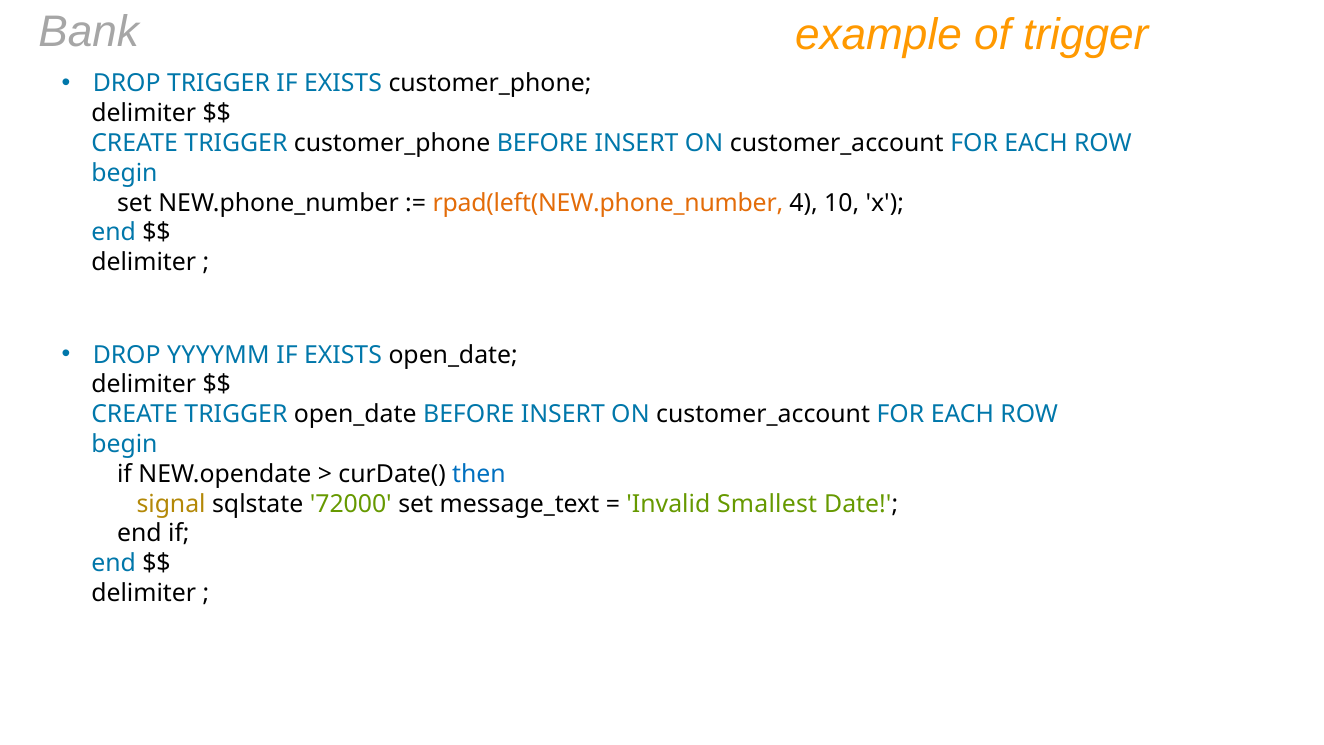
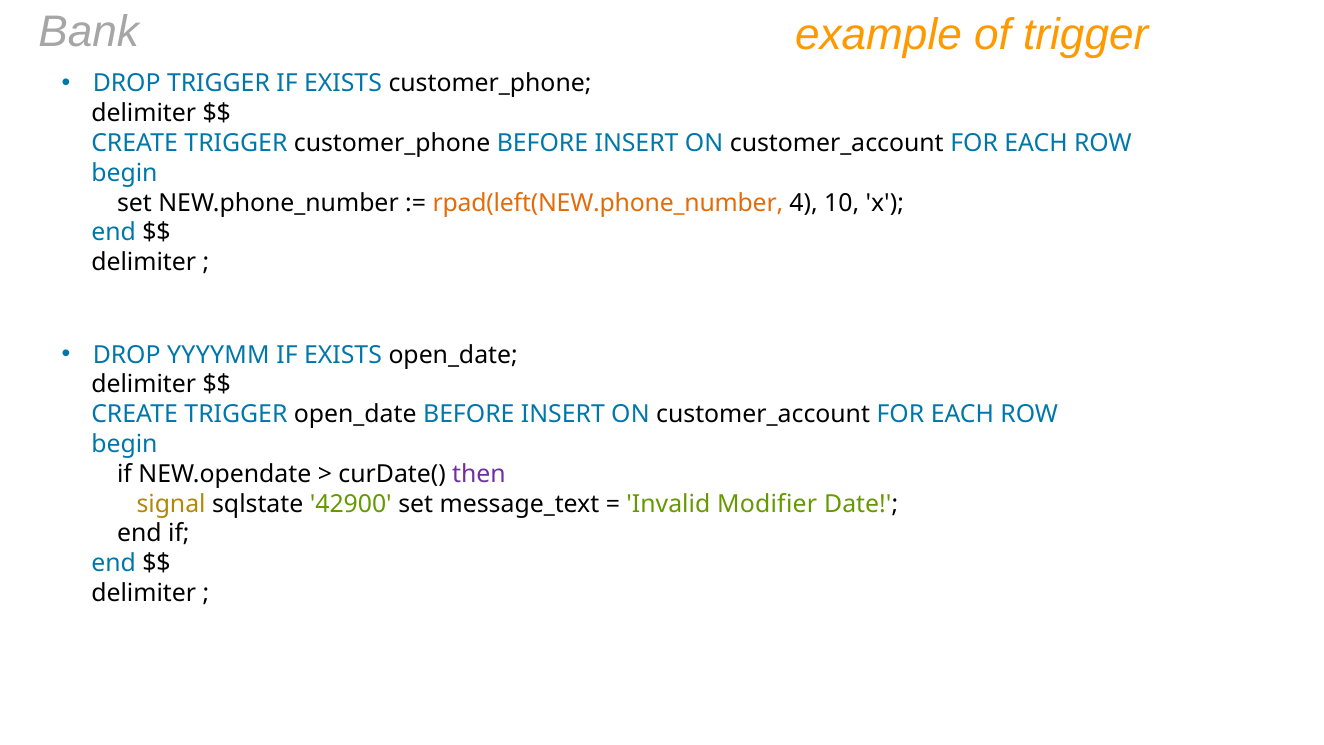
then colour: blue -> purple
72000: 72000 -> 42900
Smallest: Smallest -> Modifier
